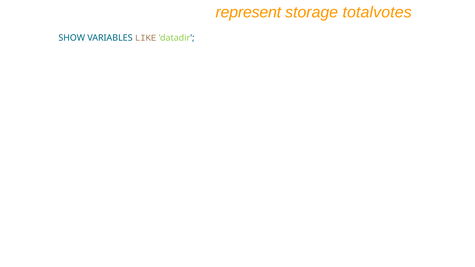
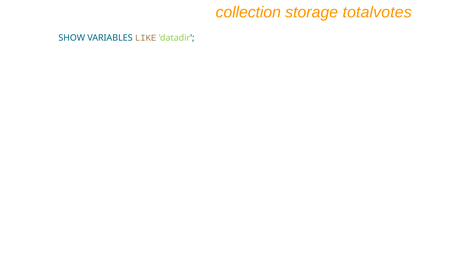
represent: represent -> collection
